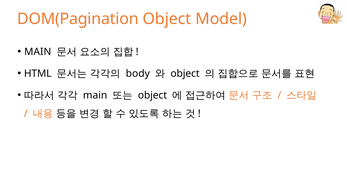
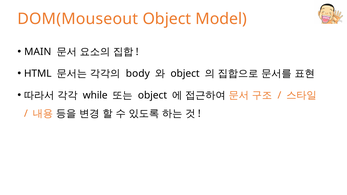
DOM(Pagination: DOM(Pagination -> DOM(Mouseout
main at (95, 96): main -> while
